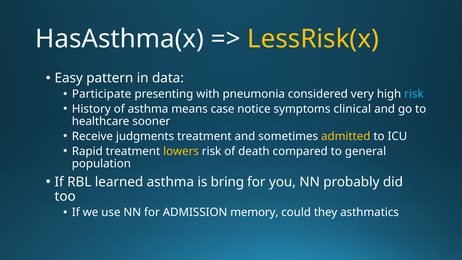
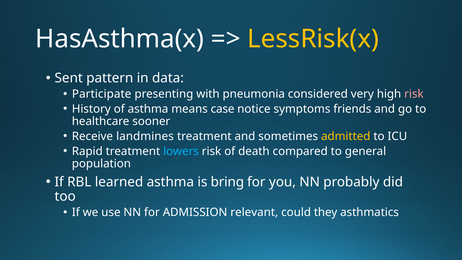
Easy: Easy -> Sent
risk at (414, 94) colour: light blue -> pink
clinical: clinical -> friends
judgments: judgments -> landmines
lowers colour: yellow -> light blue
memory: memory -> relevant
